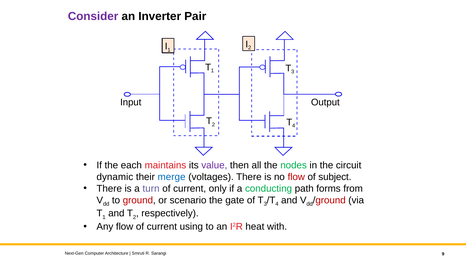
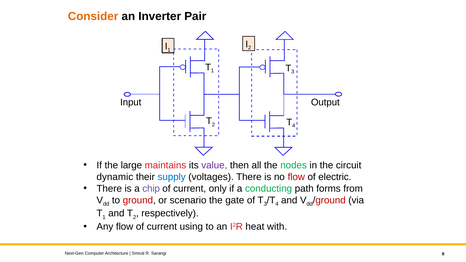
Consider colour: purple -> orange
each: each -> large
merge: merge -> supply
subject: subject -> electric
turn: turn -> chip
